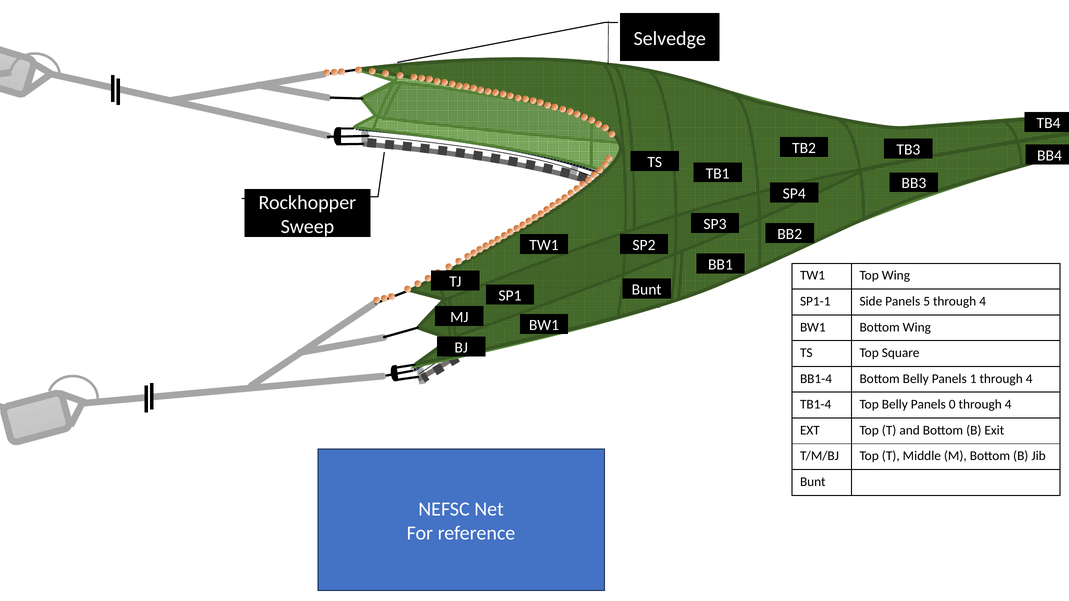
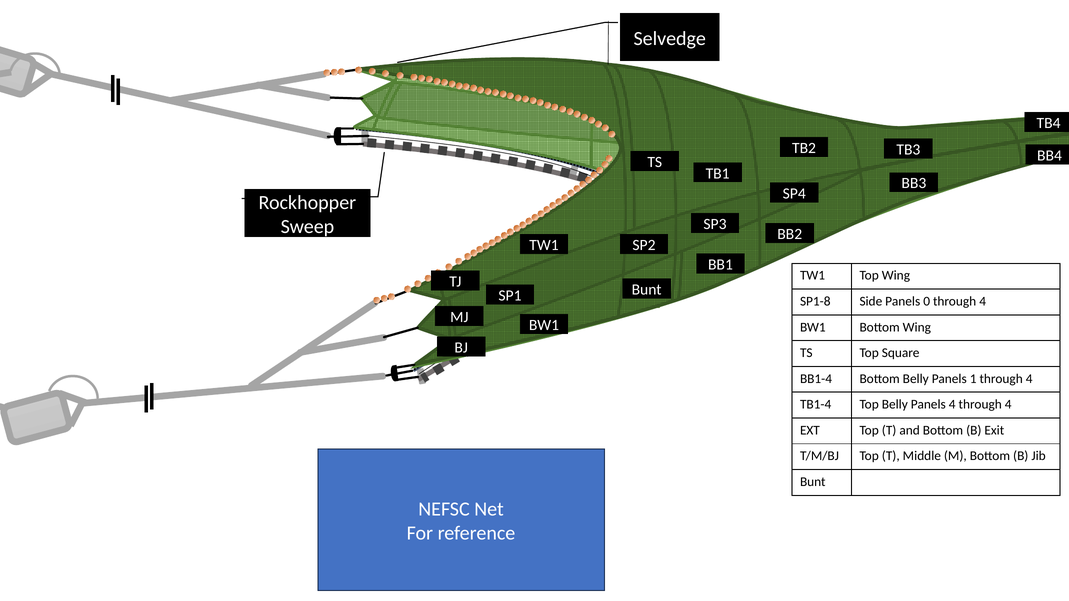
SP1-1: SP1-1 -> SP1-8
5: 5 -> 0
Panels 0: 0 -> 4
